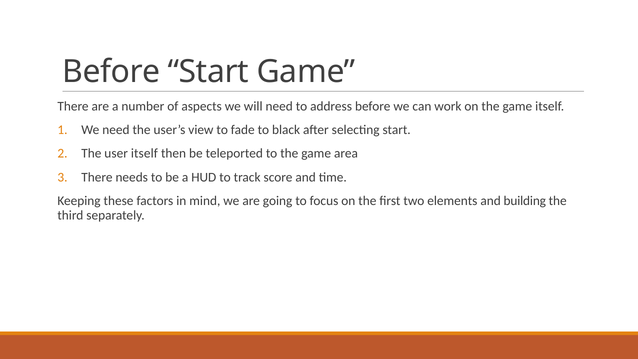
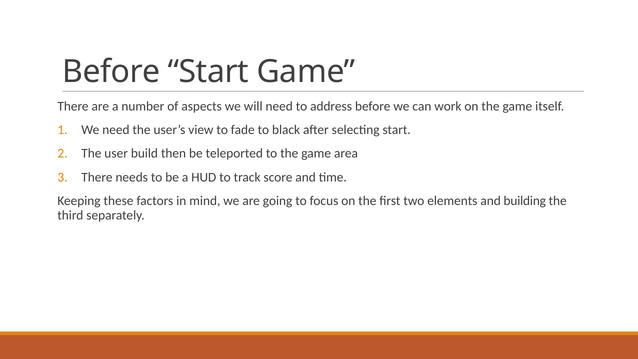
user itself: itself -> build
